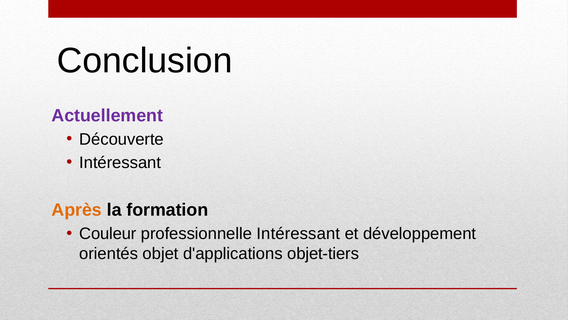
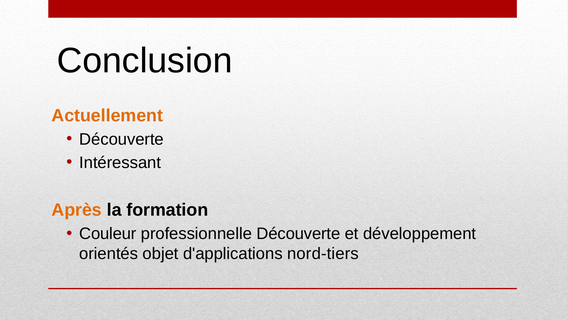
Actuellement colour: purple -> orange
professionnelle Intéressant: Intéressant -> Découverte
objet-tiers: objet-tiers -> nord-tiers
